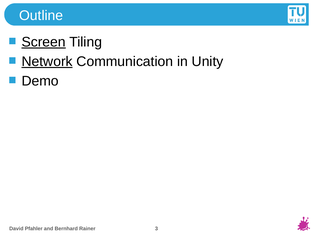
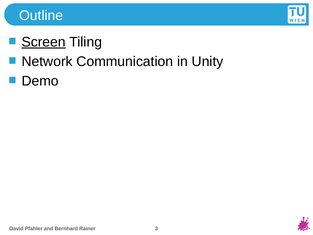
Network underline: present -> none
